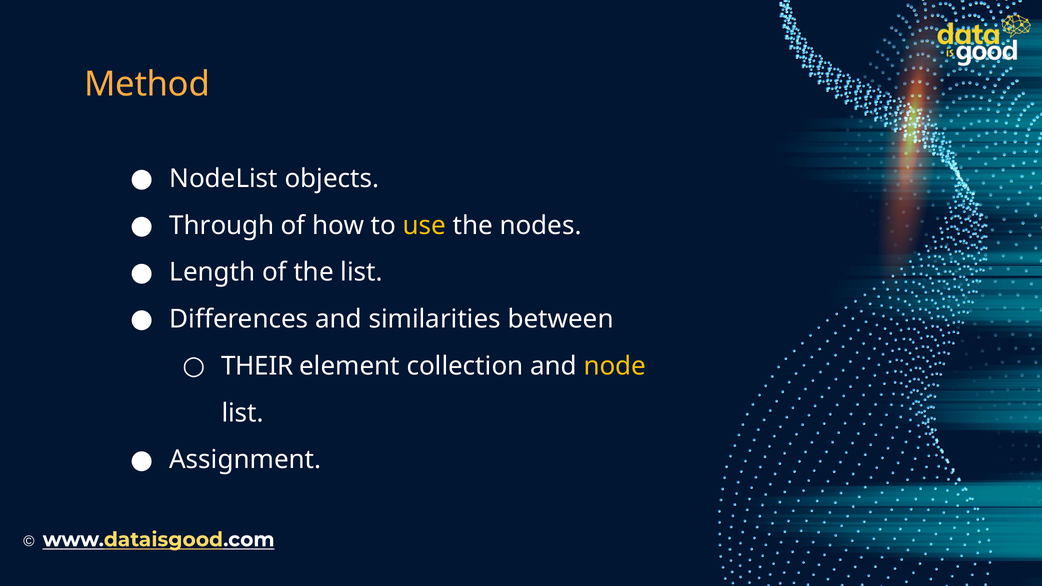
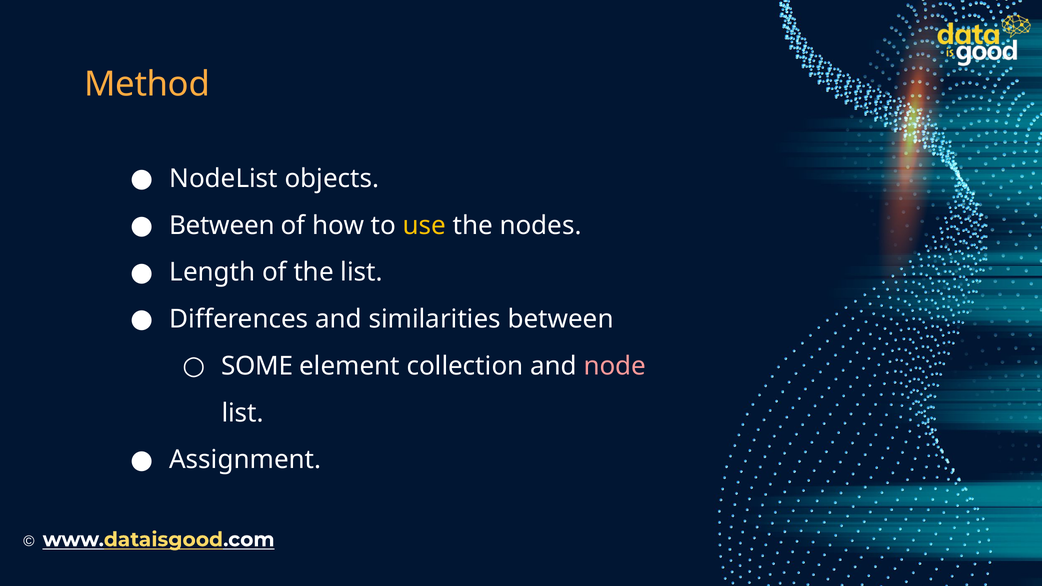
Through at (222, 225): Through -> Between
THEIR: THEIR -> SOME
node colour: yellow -> pink
